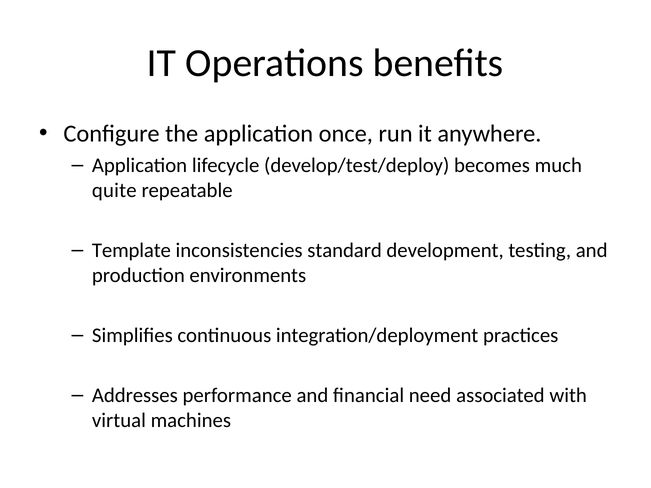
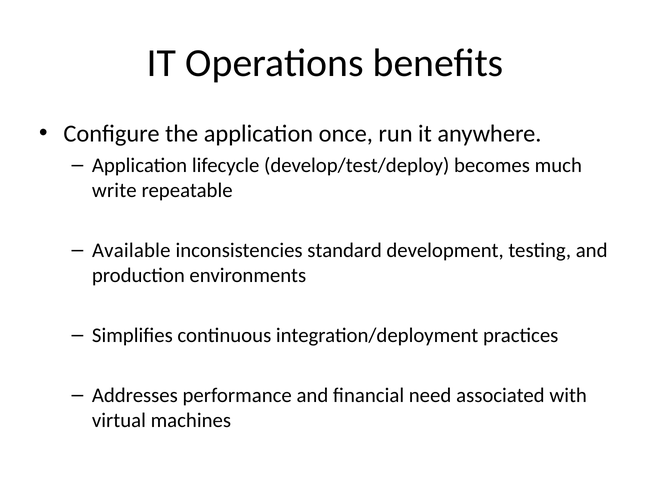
quite: quite -> write
Template: Template -> Available
